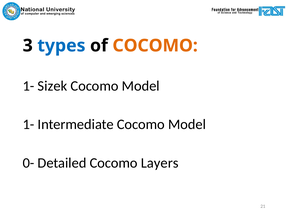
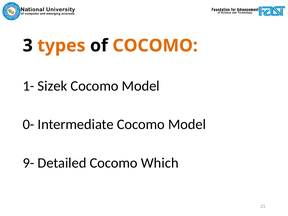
types colour: blue -> orange
1- at (29, 124): 1- -> 0-
0-: 0- -> 9-
Layers: Layers -> Which
